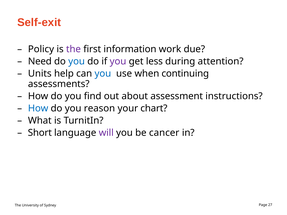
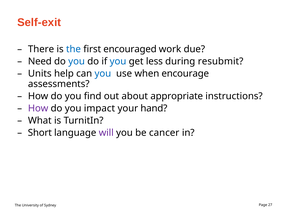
Policy: Policy -> There
the at (73, 49) colour: purple -> blue
information: information -> encouraged
you at (118, 61) colour: purple -> blue
attention: attention -> resubmit
continuing: continuing -> encourage
assessment: assessment -> appropriate
How at (38, 108) colour: blue -> purple
reason: reason -> impact
chart: chart -> hand
